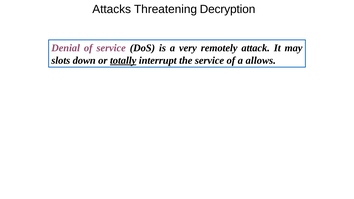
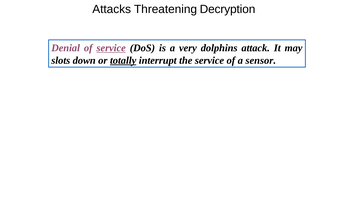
service at (111, 48) underline: none -> present
remotely: remotely -> dolphins
allows: allows -> sensor
